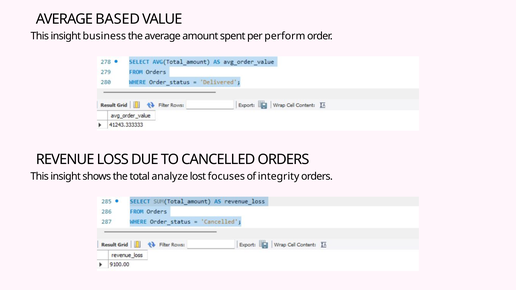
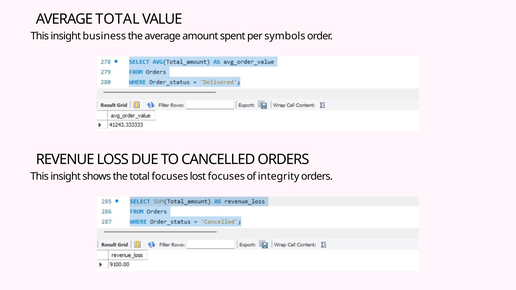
AVERAGE BASED: BASED -> TOTAL
perform: perform -> symbols
total analyze: analyze -> focuses
